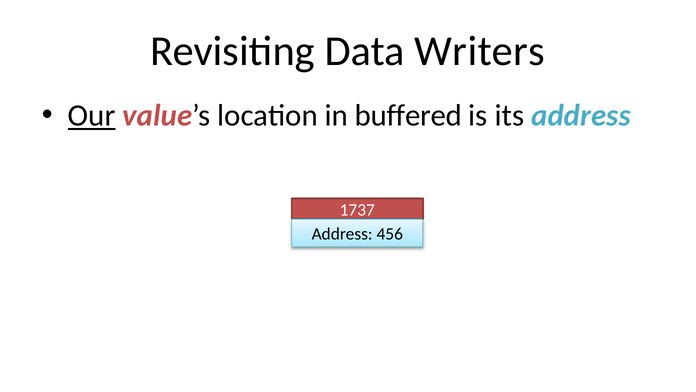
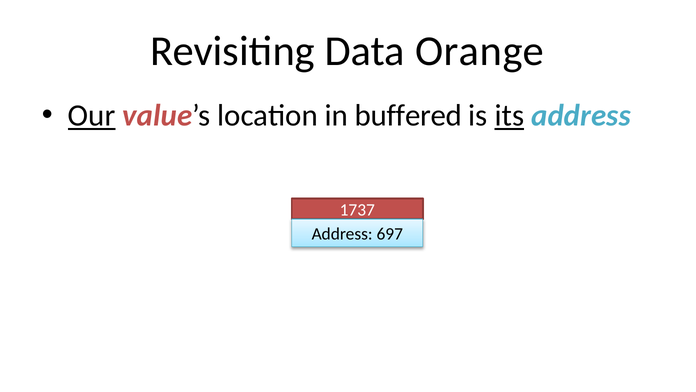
Writers: Writers -> Orange
its underline: none -> present
456: 456 -> 697
